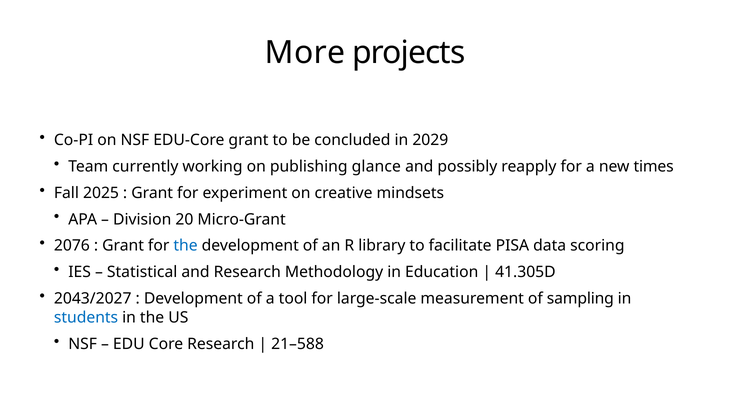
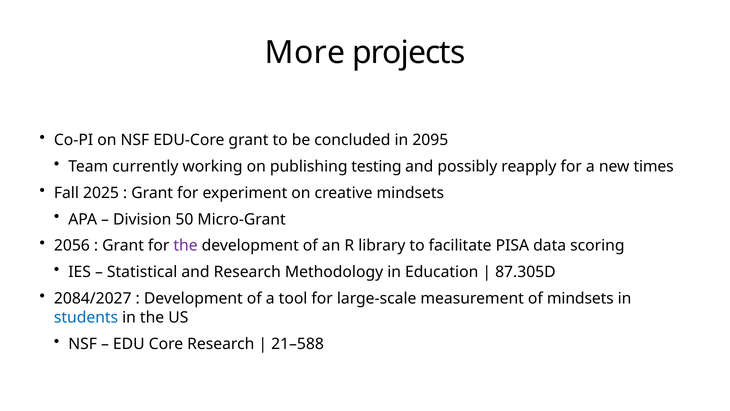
2029: 2029 -> 2095
glance: glance -> testing
20: 20 -> 50
2076: 2076 -> 2056
the at (186, 246) colour: blue -> purple
41.305D: 41.305D -> 87.305D
2043/2027: 2043/2027 -> 2084/2027
of sampling: sampling -> mindsets
